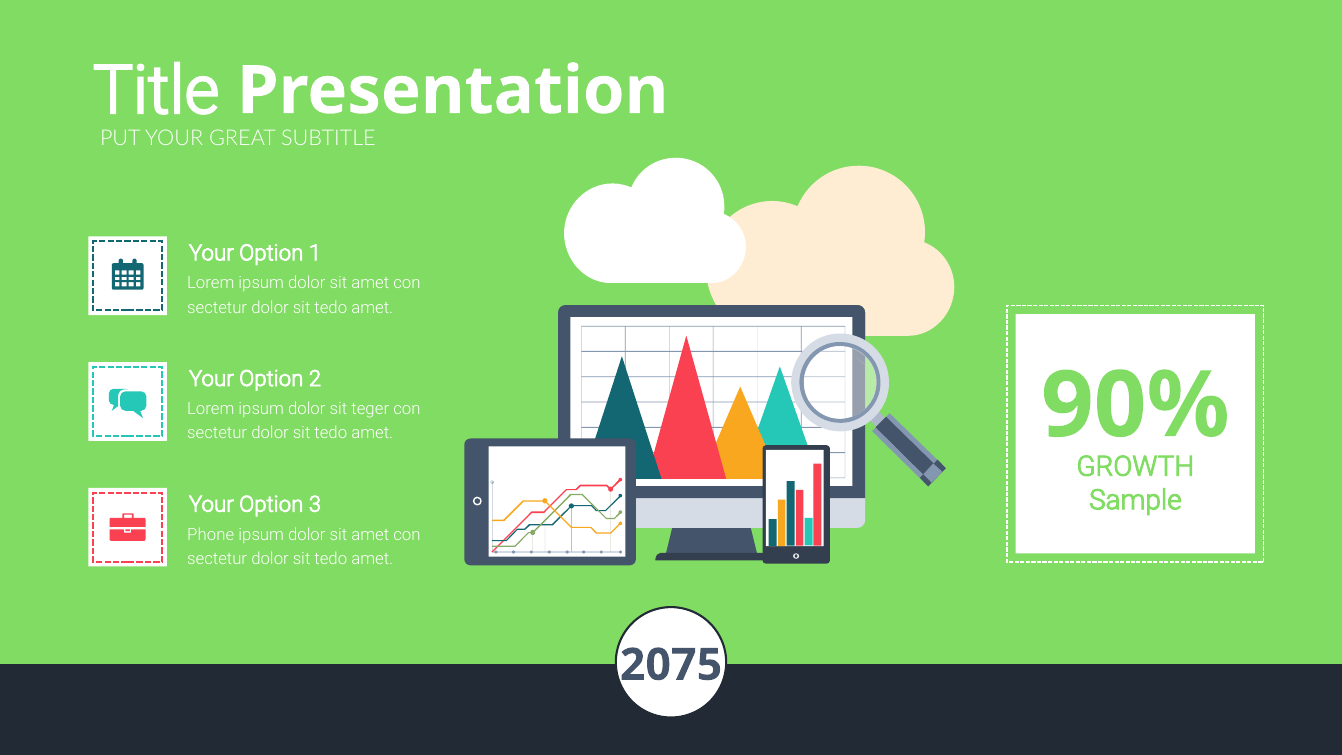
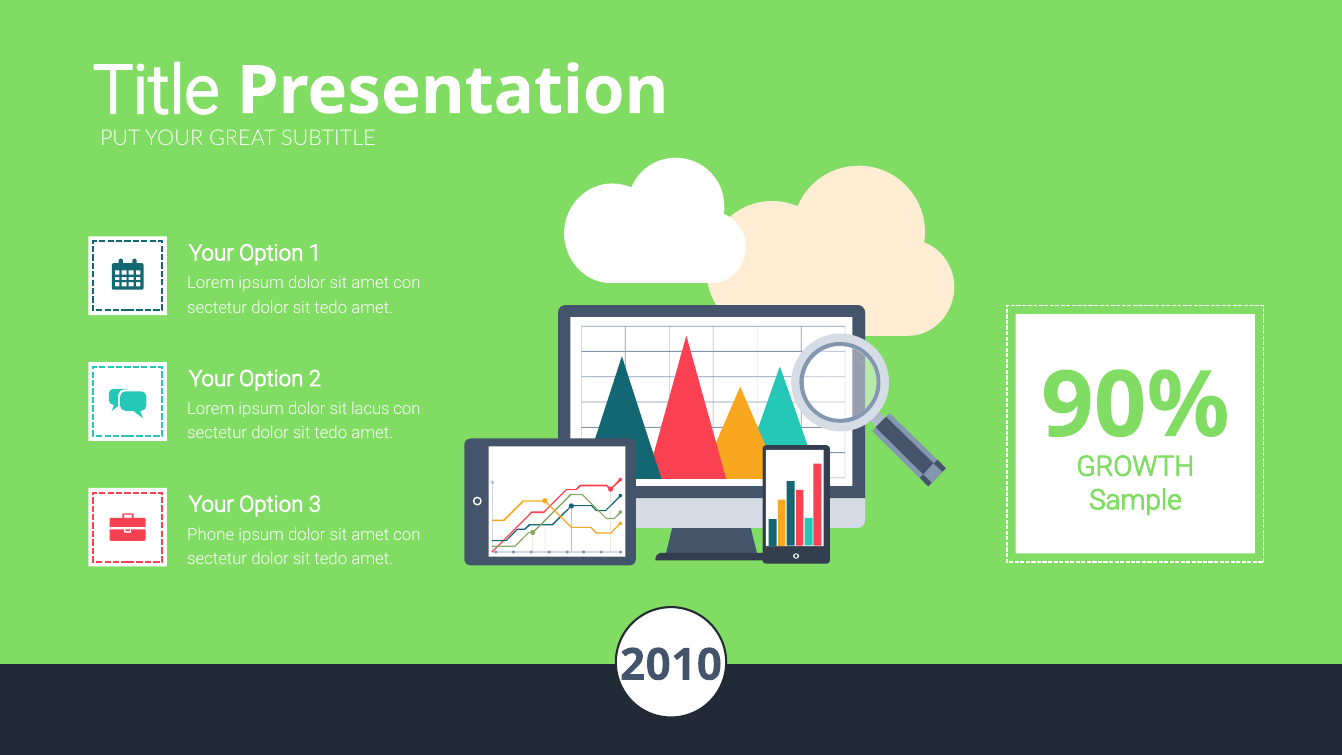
teger: teger -> lacus
2075: 2075 -> 2010
